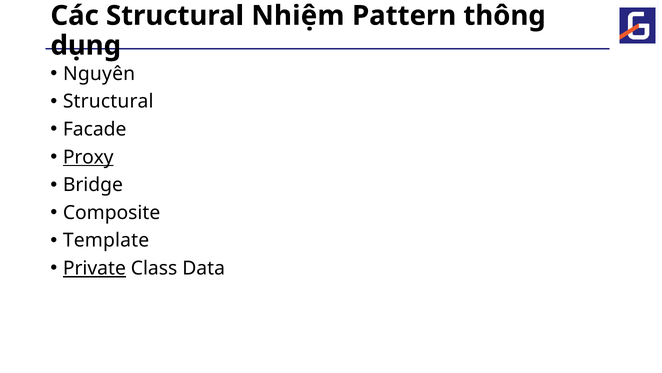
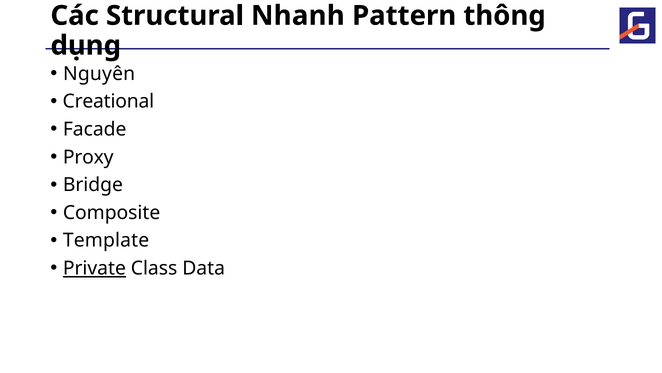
Nhiệm: Nhiệm -> Nhanh
Structural: Structural -> Creational
Proxy underline: present -> none
